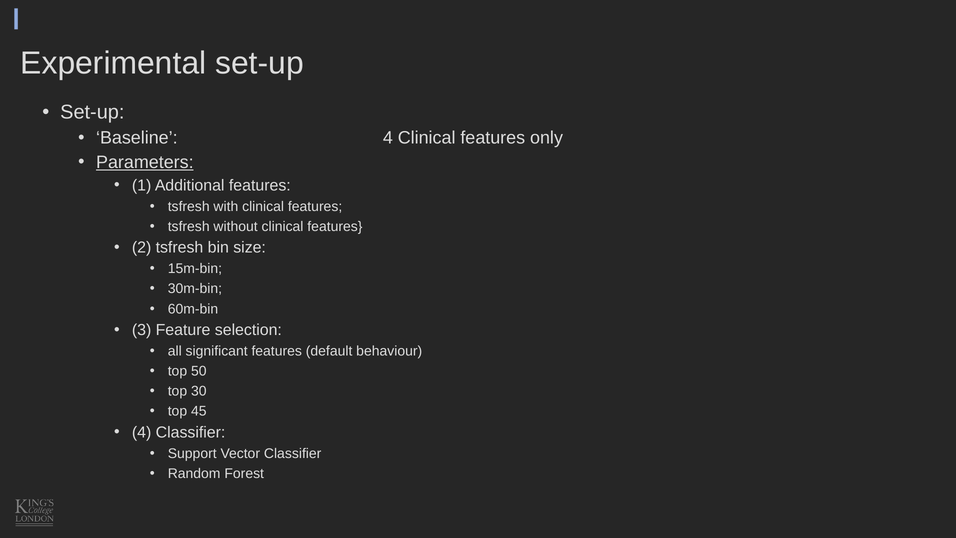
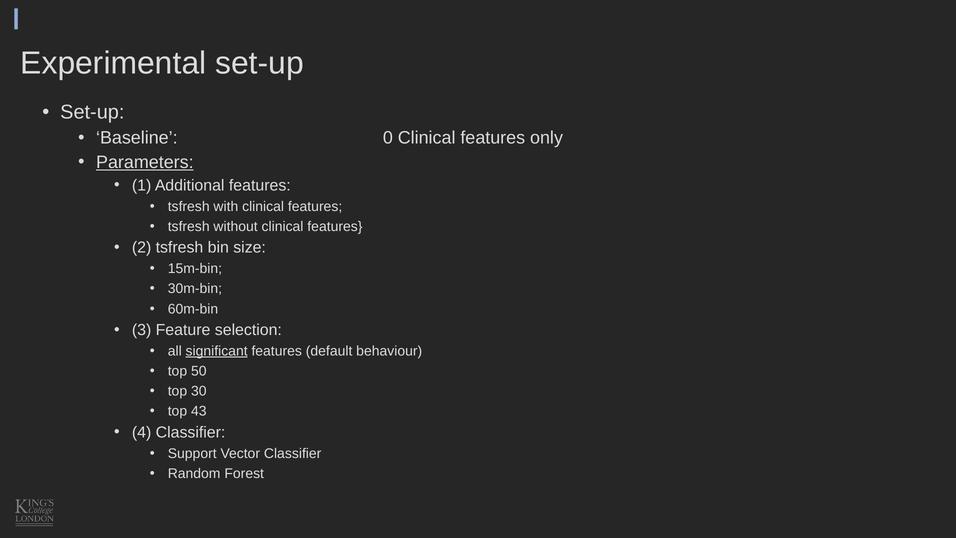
Baseline 4: 4 -> 0
significant underline: none -> present
45: 45 -> 43
